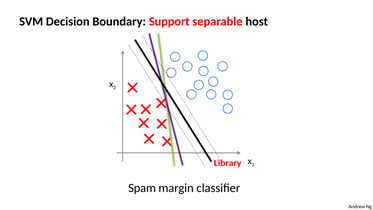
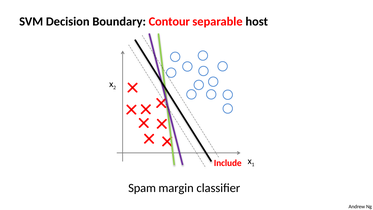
Support: Support -> Contour
Library: Library -> Include
